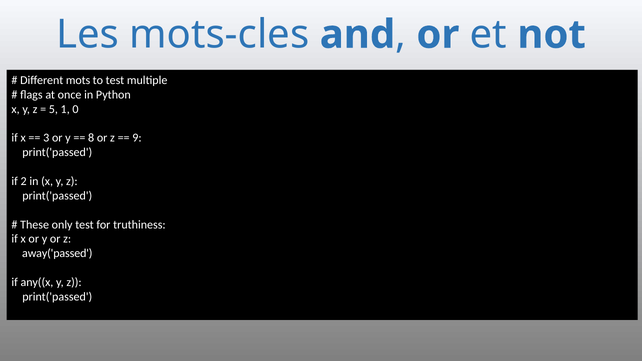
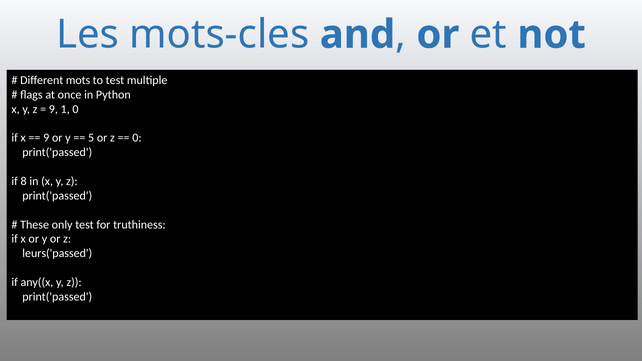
5 at (53, 109): 5 -> 9
3 at (46, 138): 3 -> 9
8: 8 -> 5
9 at (137, 138): 9 -> 0
2: 2 -> 8
away('passed: away('passed -> leurs('passed
